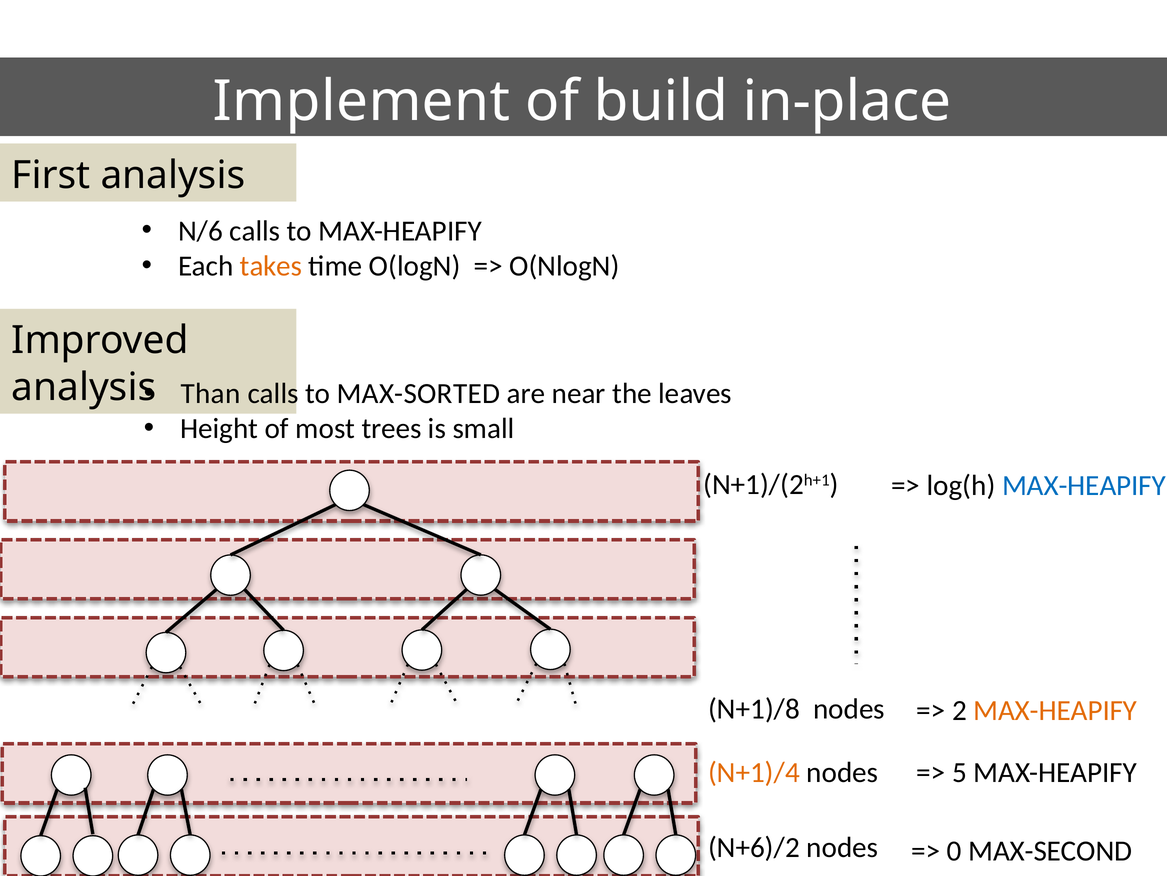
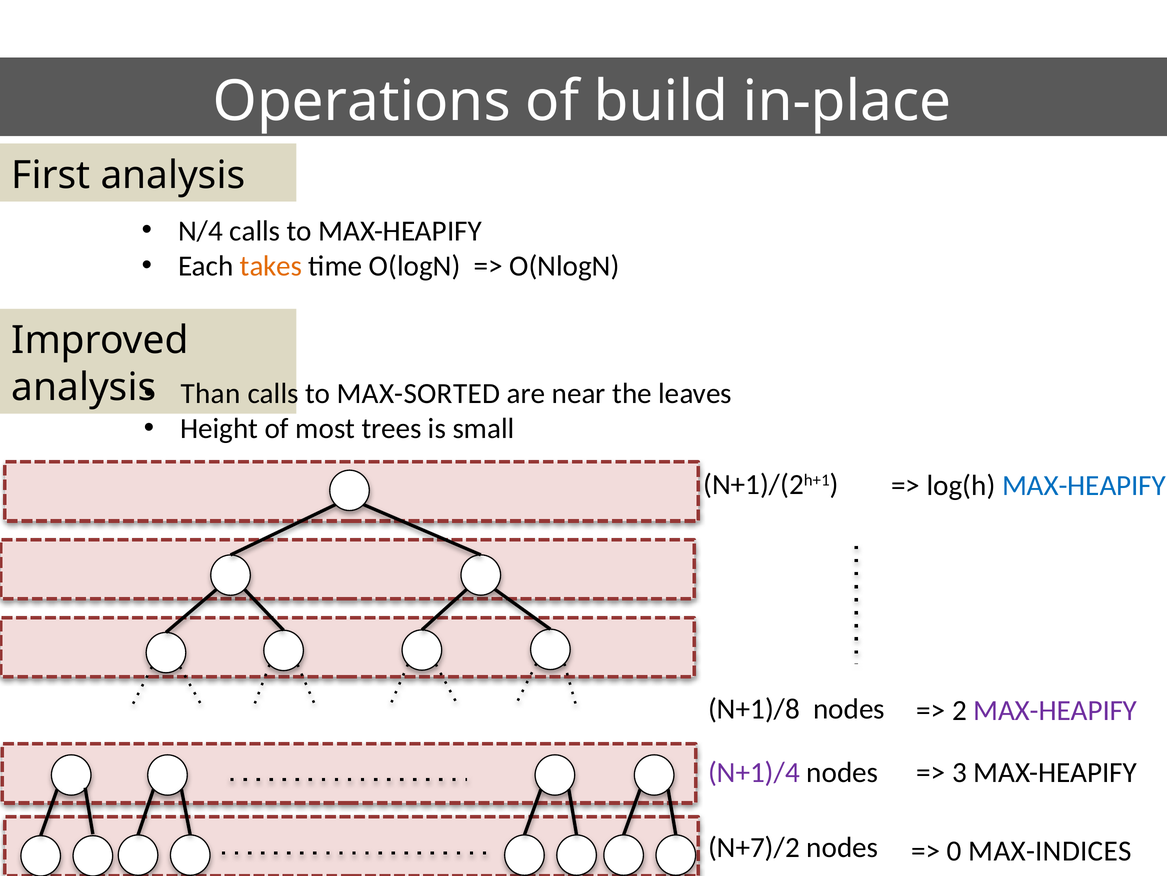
Implement: Implement -> Operations
N/6: N/6 -> N/4
MAX-HEAPIFY at (1055, 710) colour: orange -> purple
5: 5 -> 3
N+1)/4 colour: orange -> purple
N+6)/2: N+6)/2 -> N+7)/2
MAX-SECOND: MAX-SECOND -> MAX-INDICES
